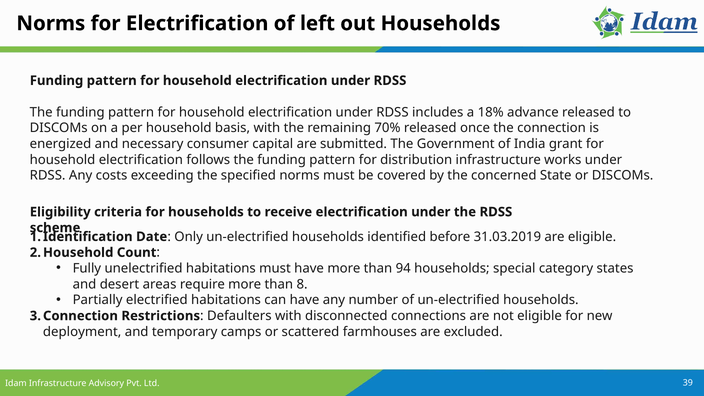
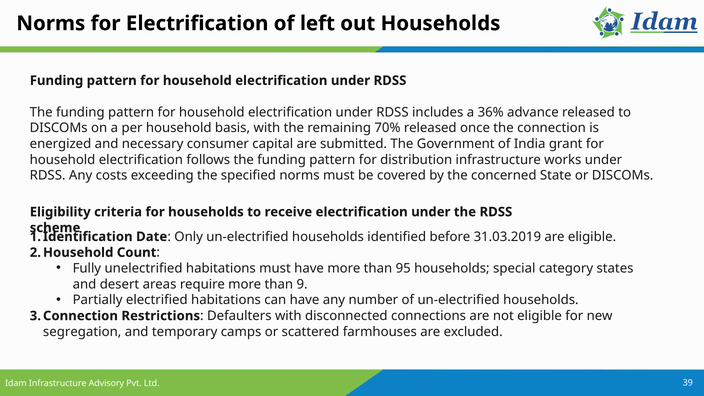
18%: 18% -> 36%
94: 94 -> 95
8: 8 -> 9
deployment: deployment -> segregation
